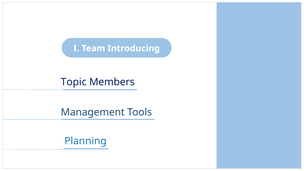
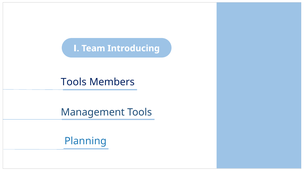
Topic at (74, 82): Topic -> Tools
